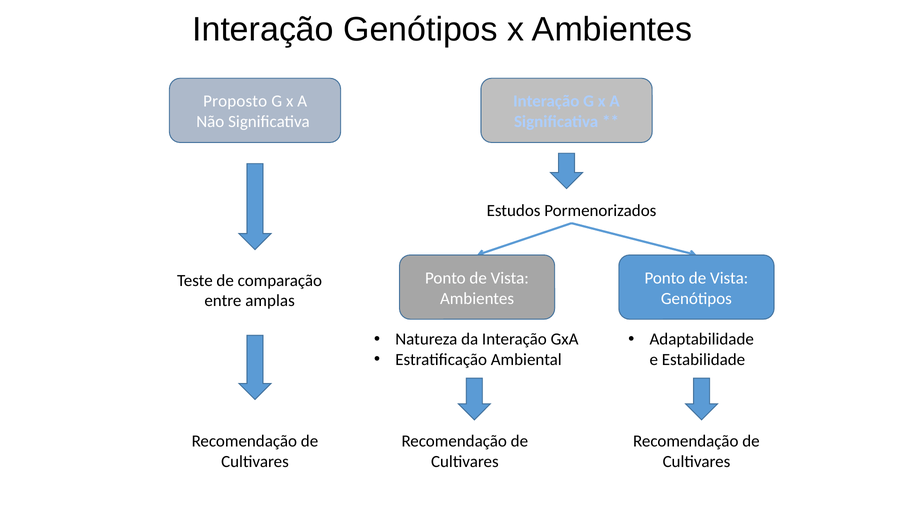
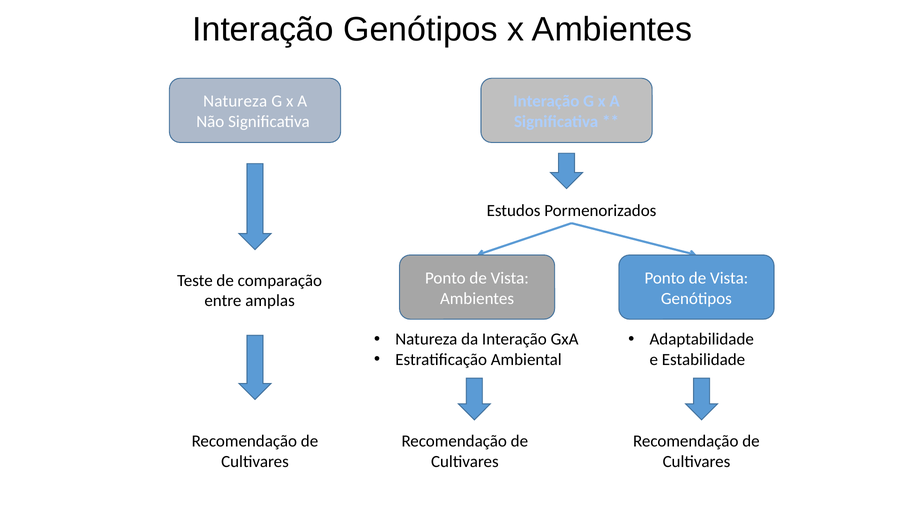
Proposto at (235, 101): Proposto -> Natureza
